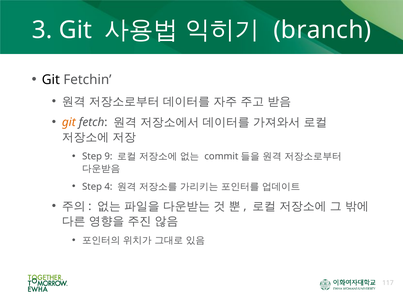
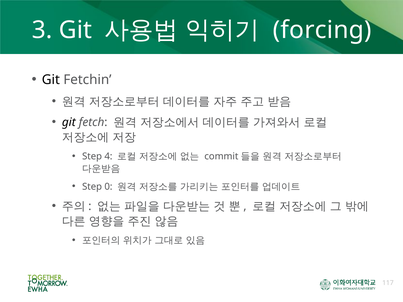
branch: branch -> forcing
git at (69, 122) colour: orange -> black
9: 9 -> 4
4: 4 -> 0
